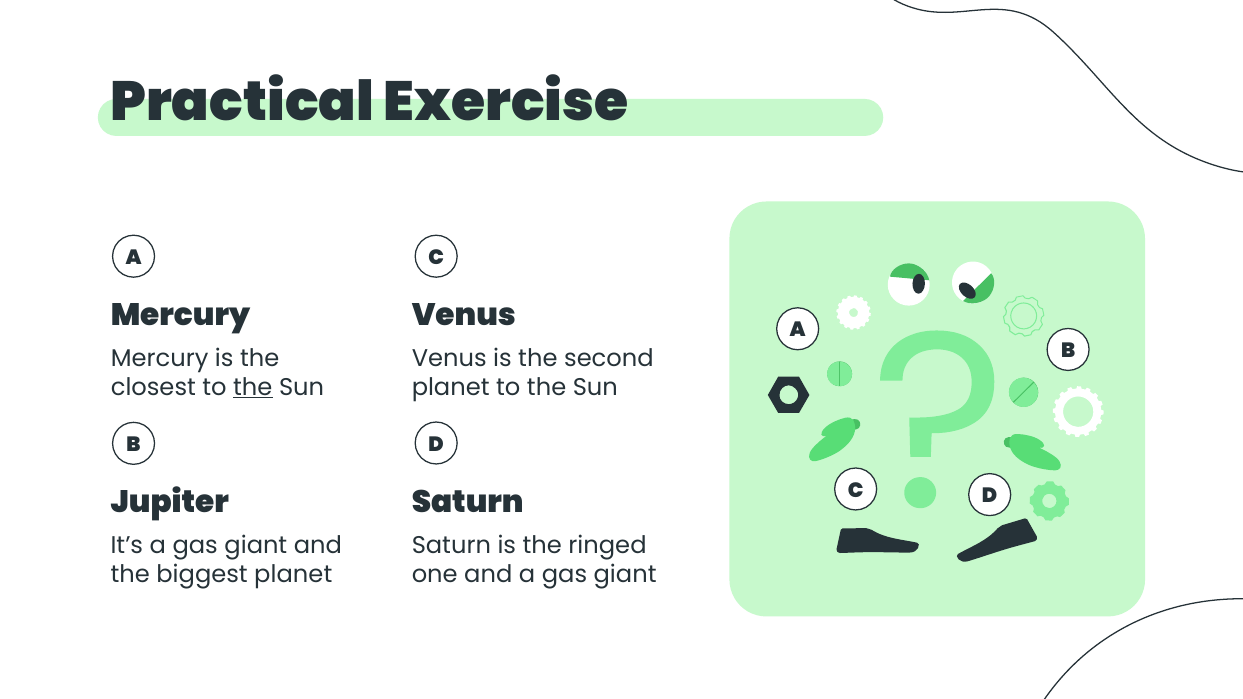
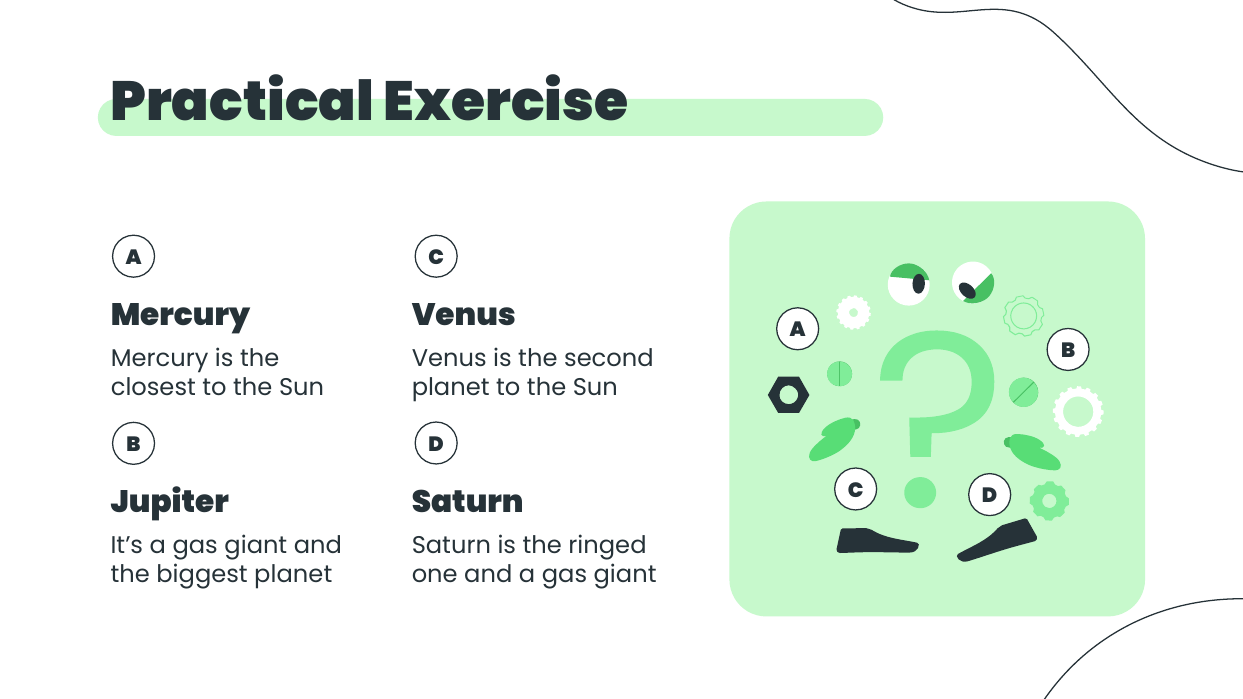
the at (253, 387) underline: present -> none
